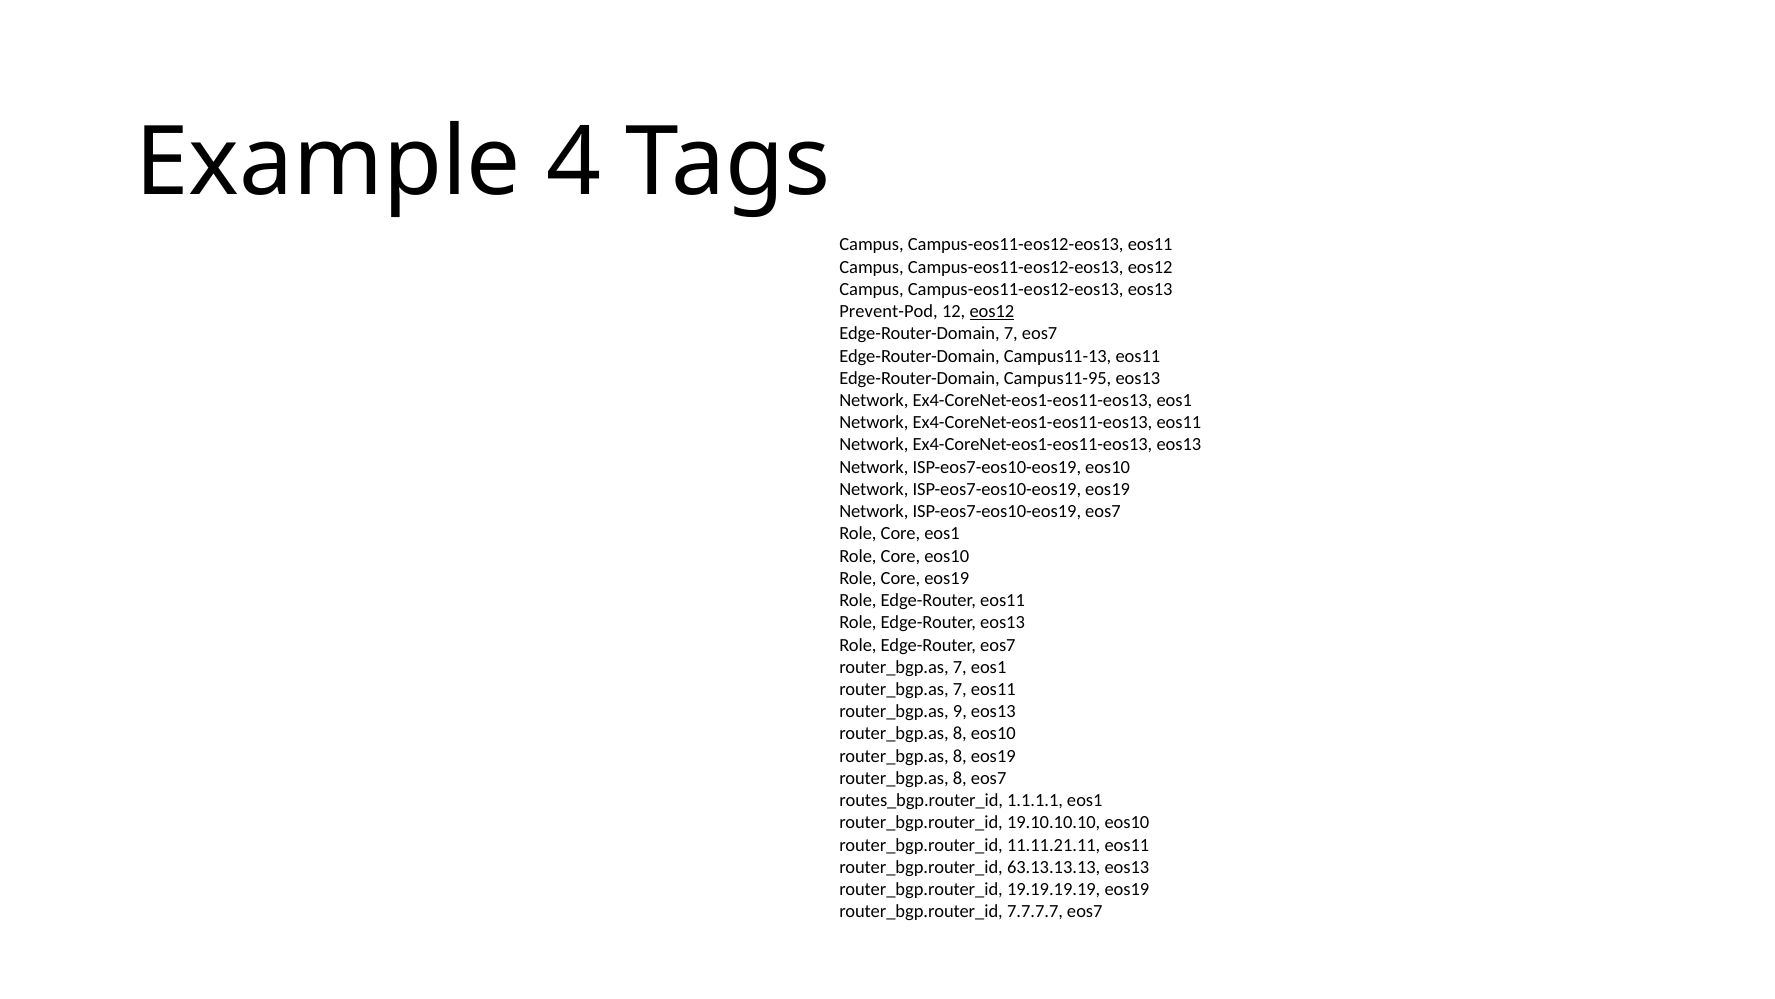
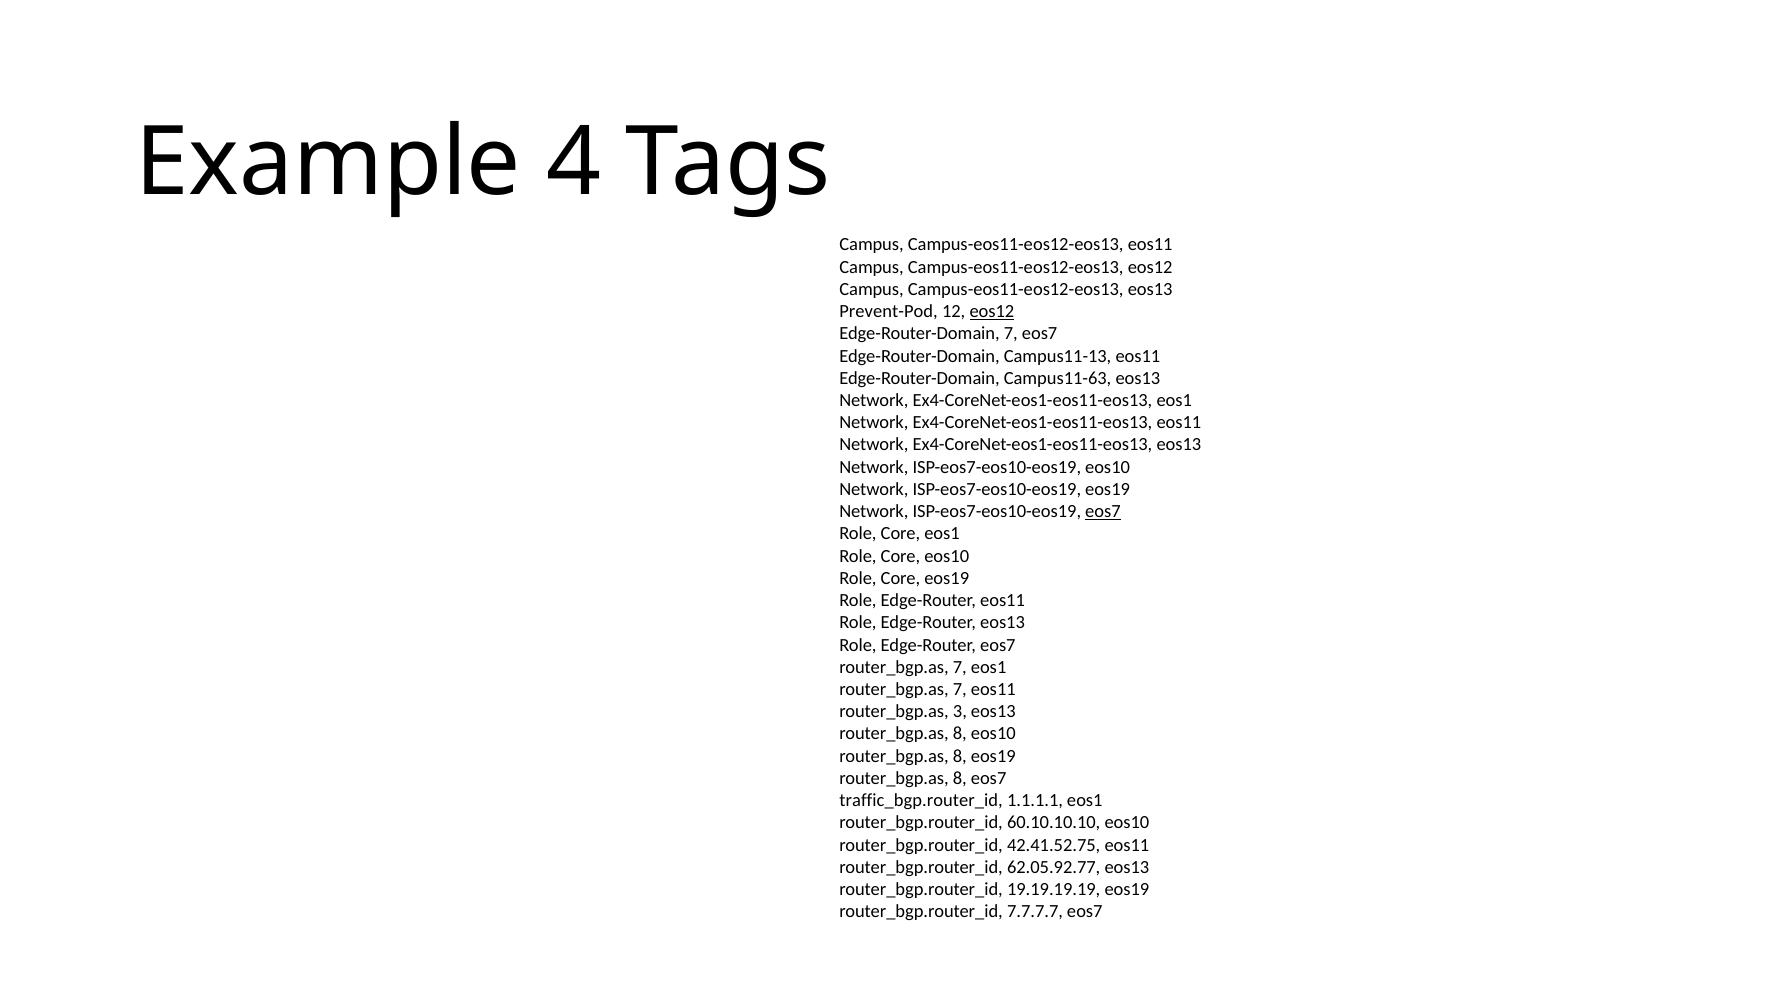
Campus11-95: Campus11-95 -> Campus11-63
eos7 at (1103, 511) underline: none -> present
9: 9 -> 3
routes_bgp.router_id: routes_bgp.router_id -> traffic_bgp.router_id
19.10.10.10: 19.10.10.10 -> 60.10.10.10
11.11.21.11: 11.11.21.11 -> 42.41.52.75
63.13.13.13: 63.13.13.13 -> 62.05.92.77
